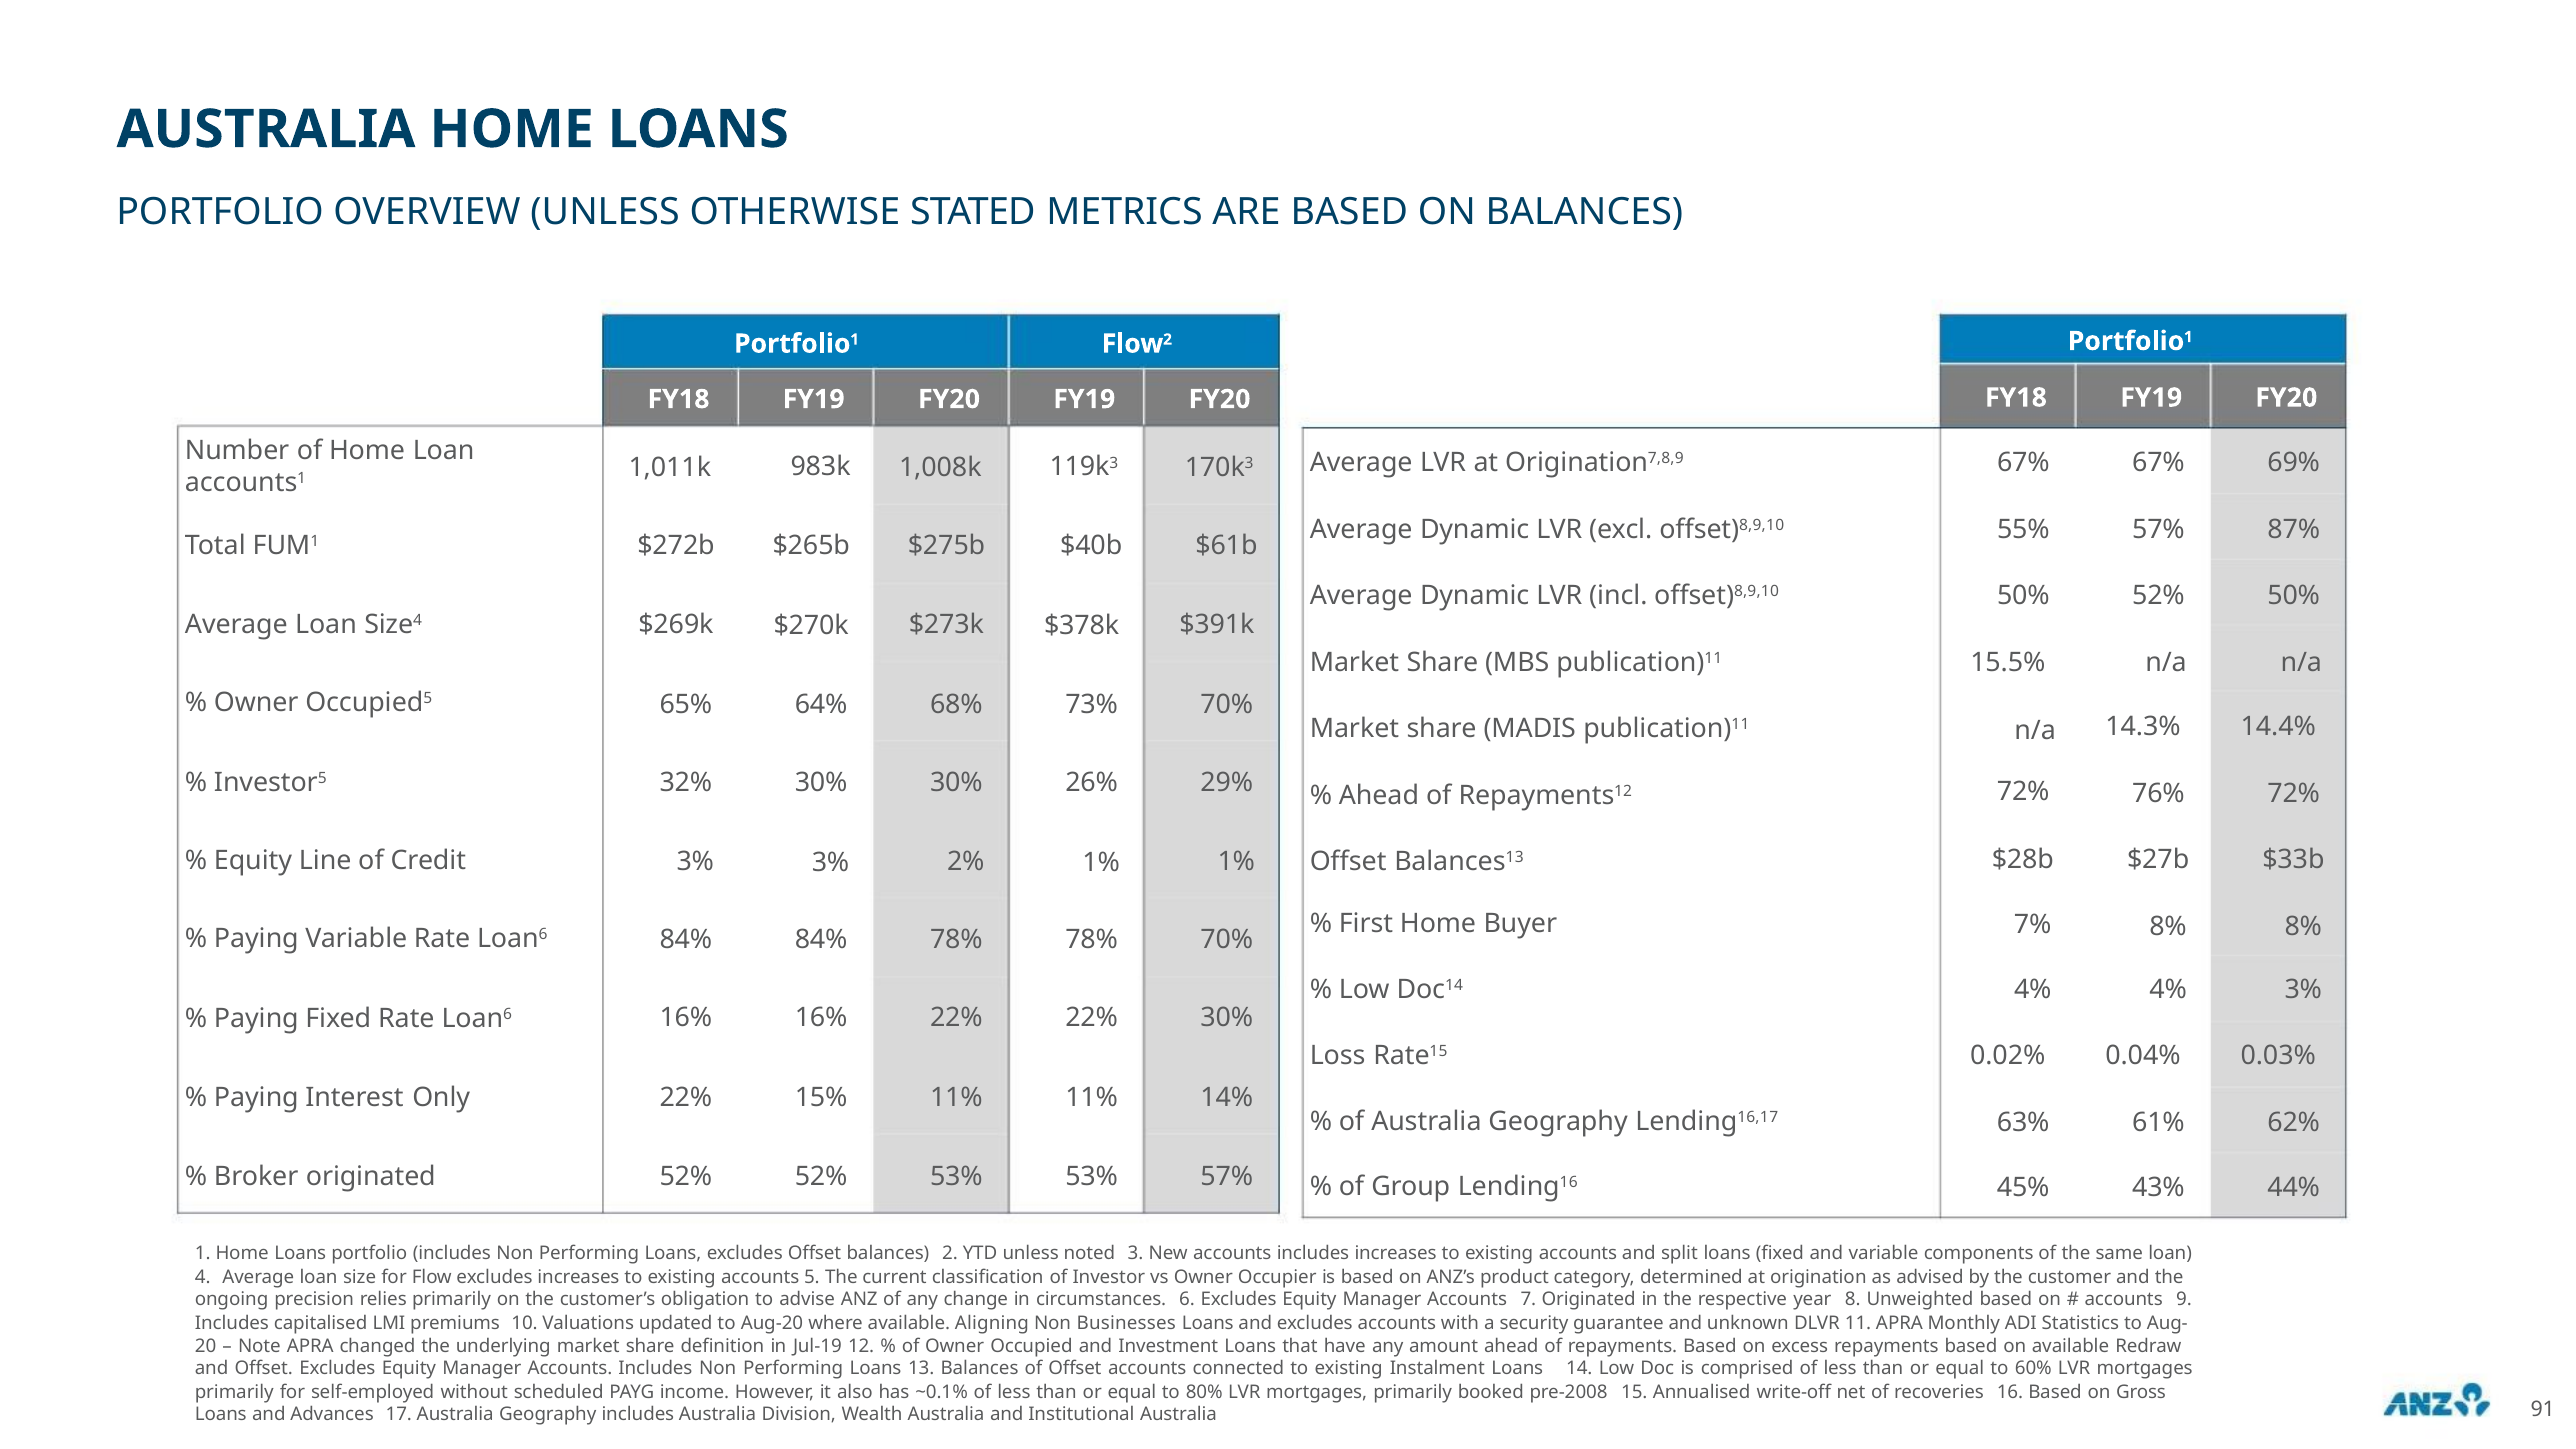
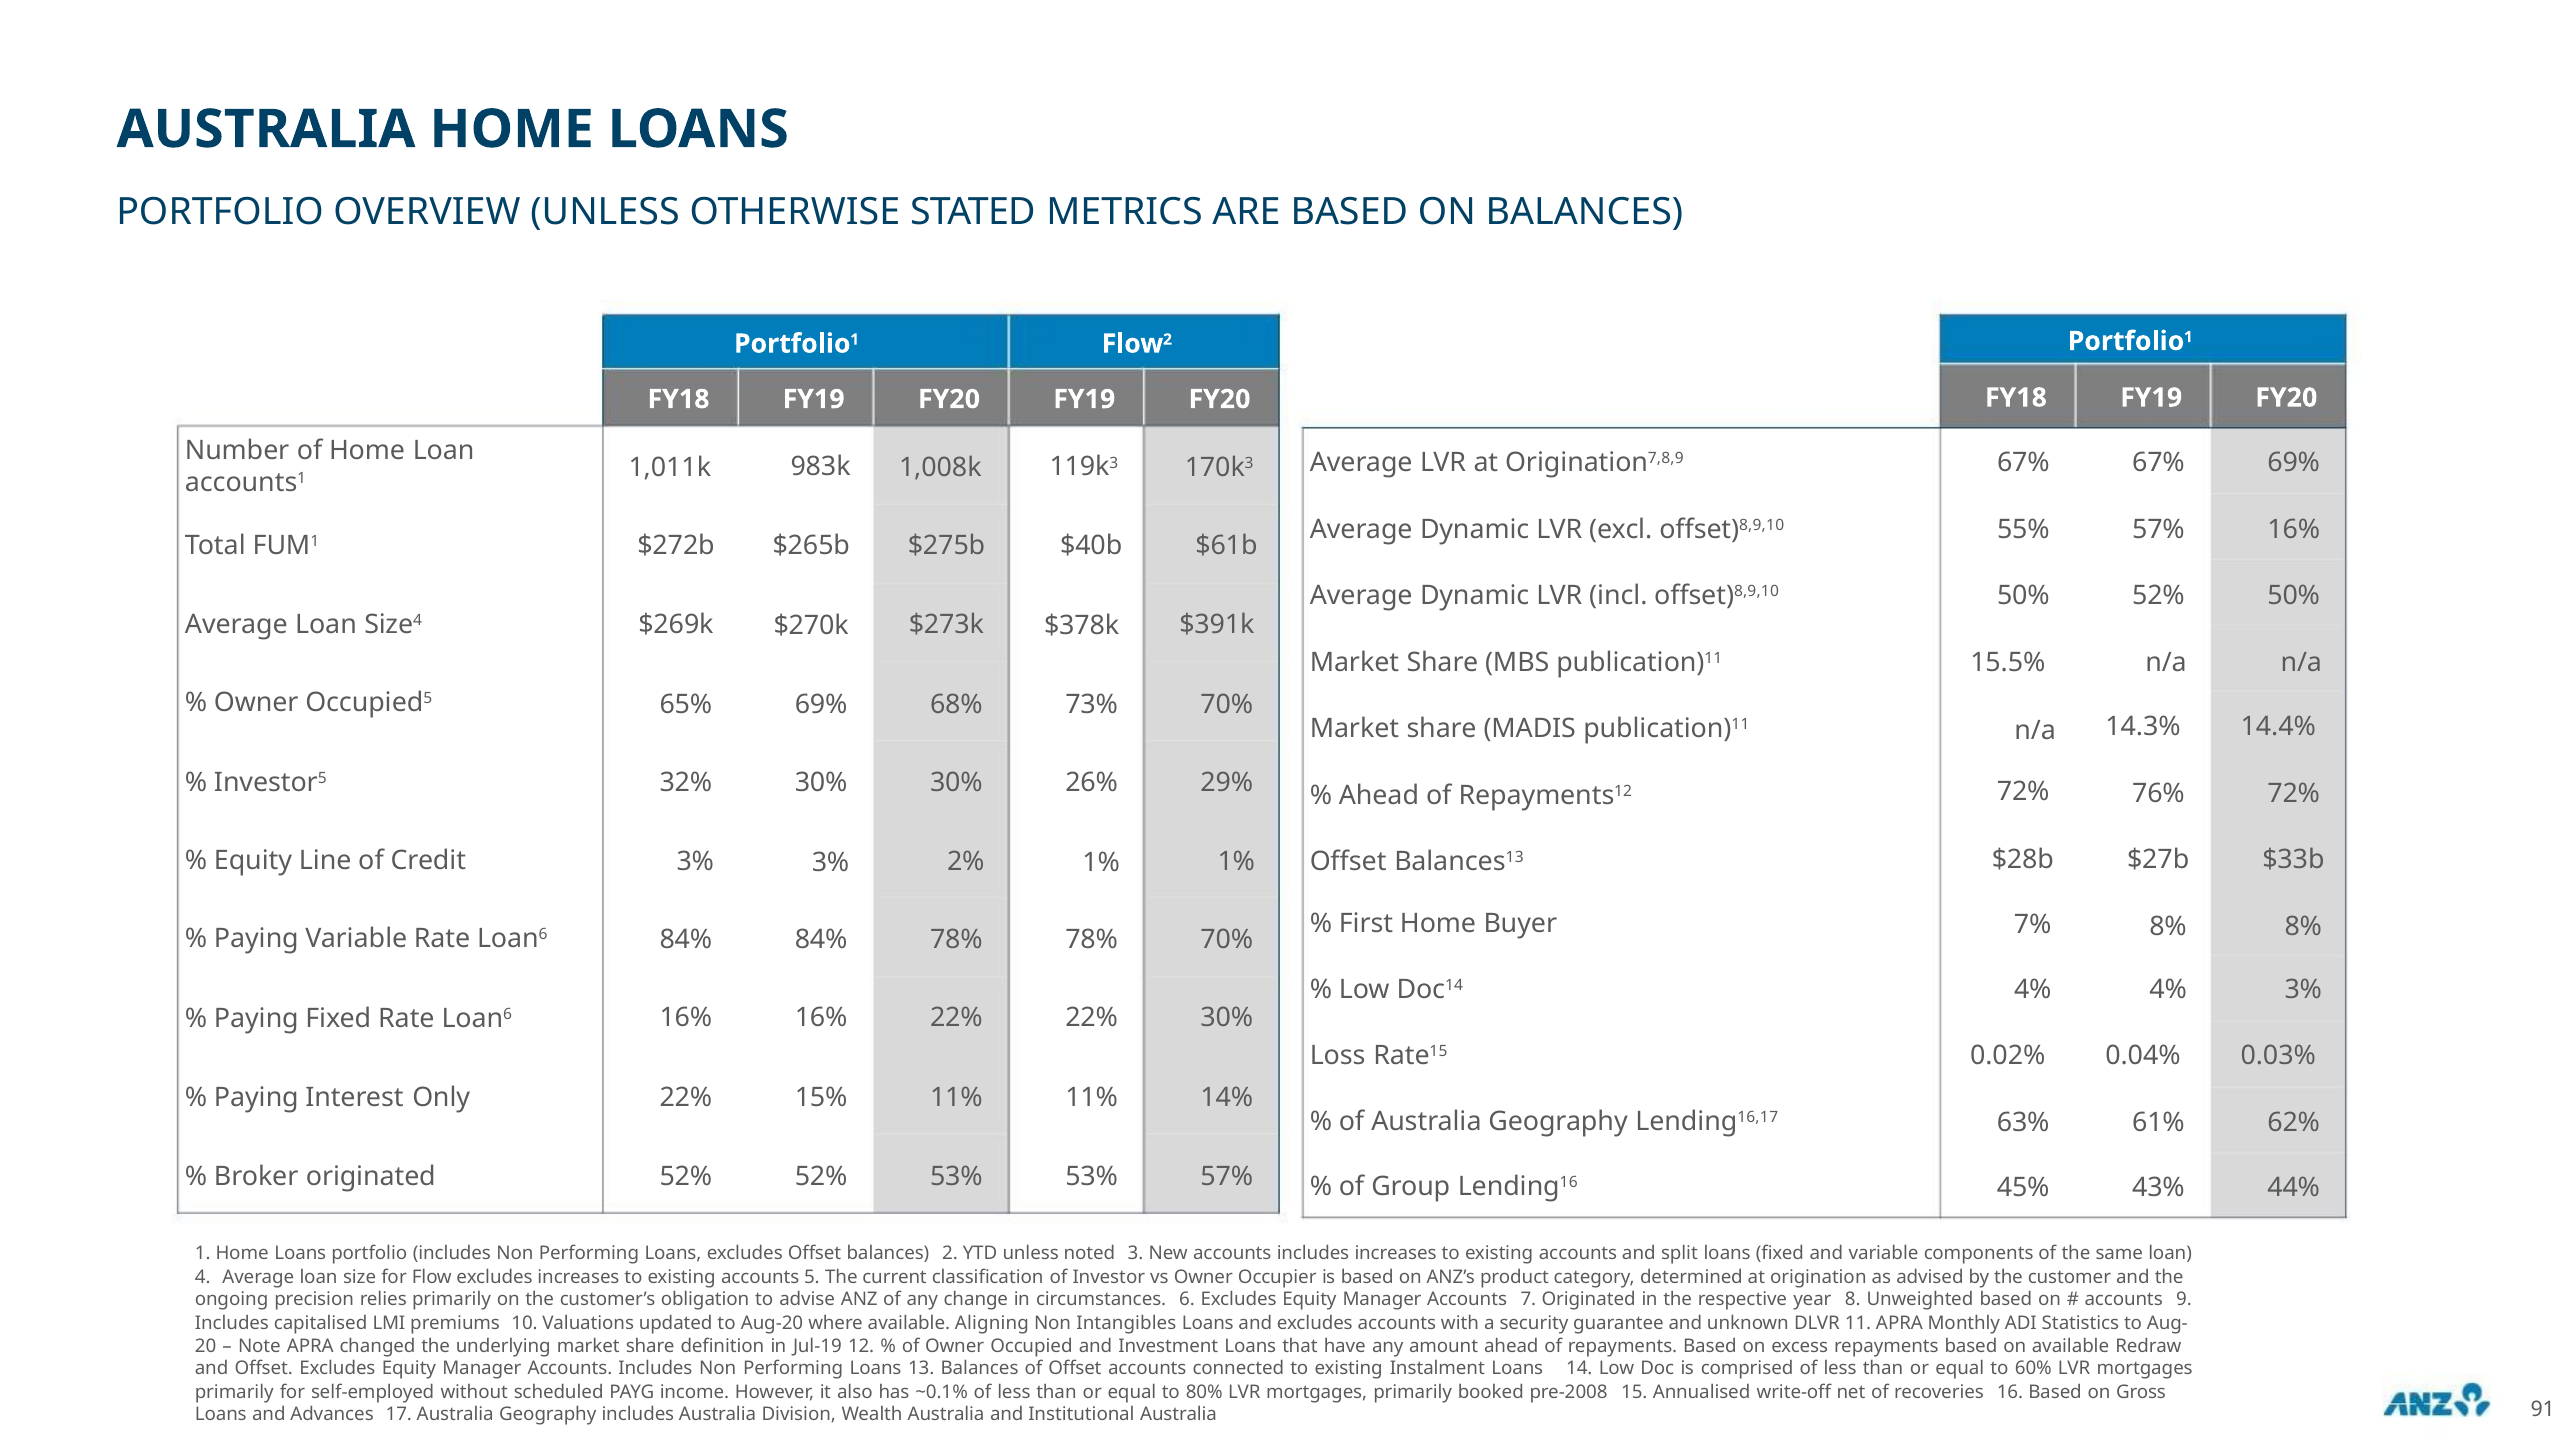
87% at (2294, 530): 87% -> 16%
64% at (821, 704): 64% -> 69%
Businesses: Businesses -> Intangibles
